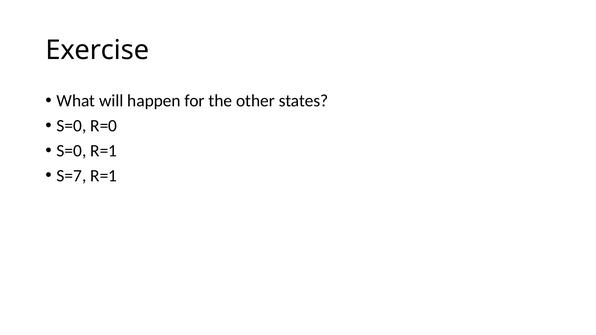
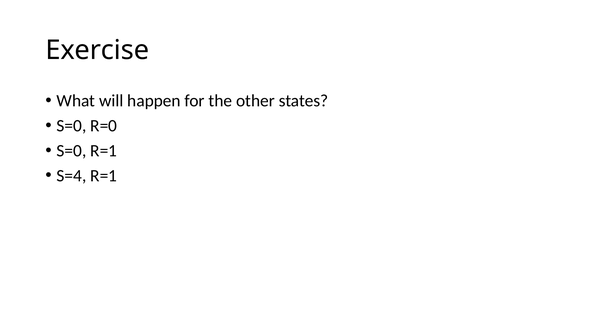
S=7: S=7 -> S=4
